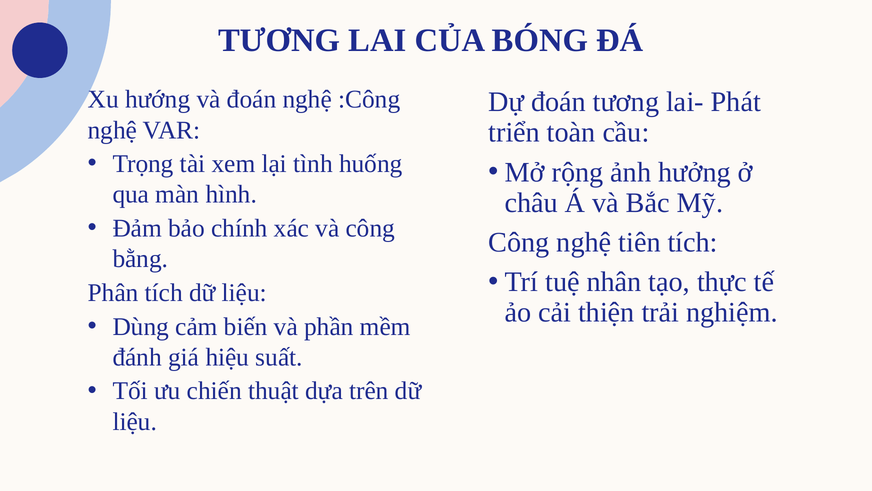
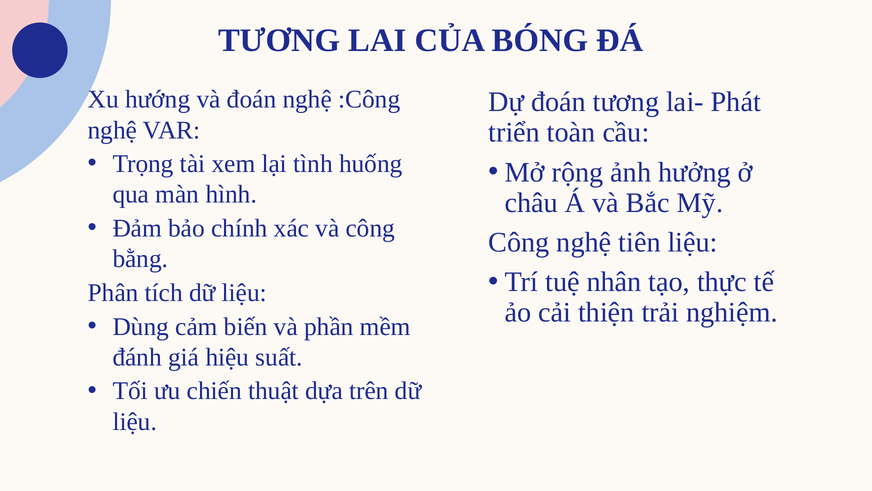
tiên tích: tích -> liệu
